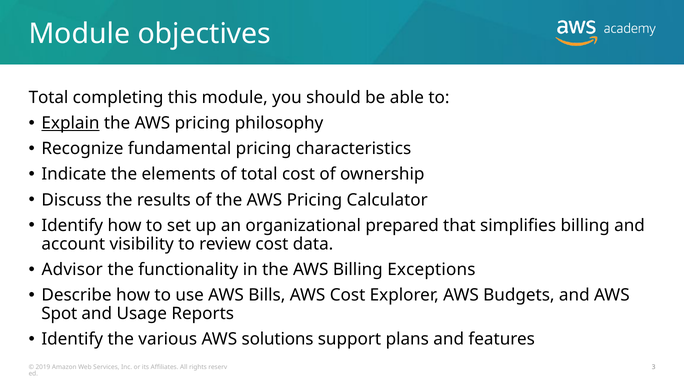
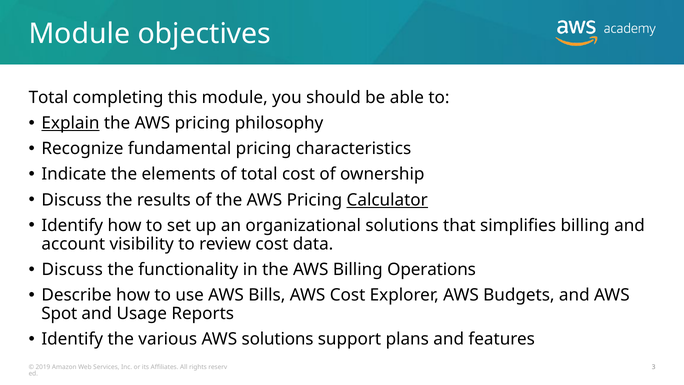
Calculator underline: none -> present
organizational prepared: prepared -> solutions
Advisor at (72, 269): Advisor -> Discuss
Exceptions: Exceptions -> Operations
